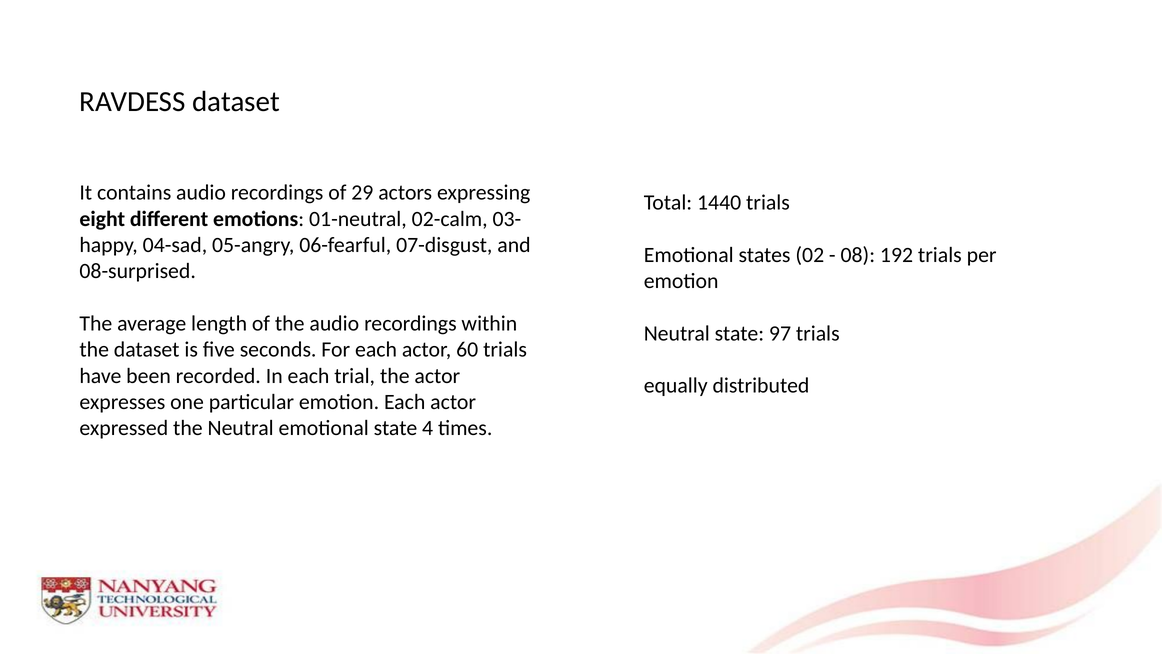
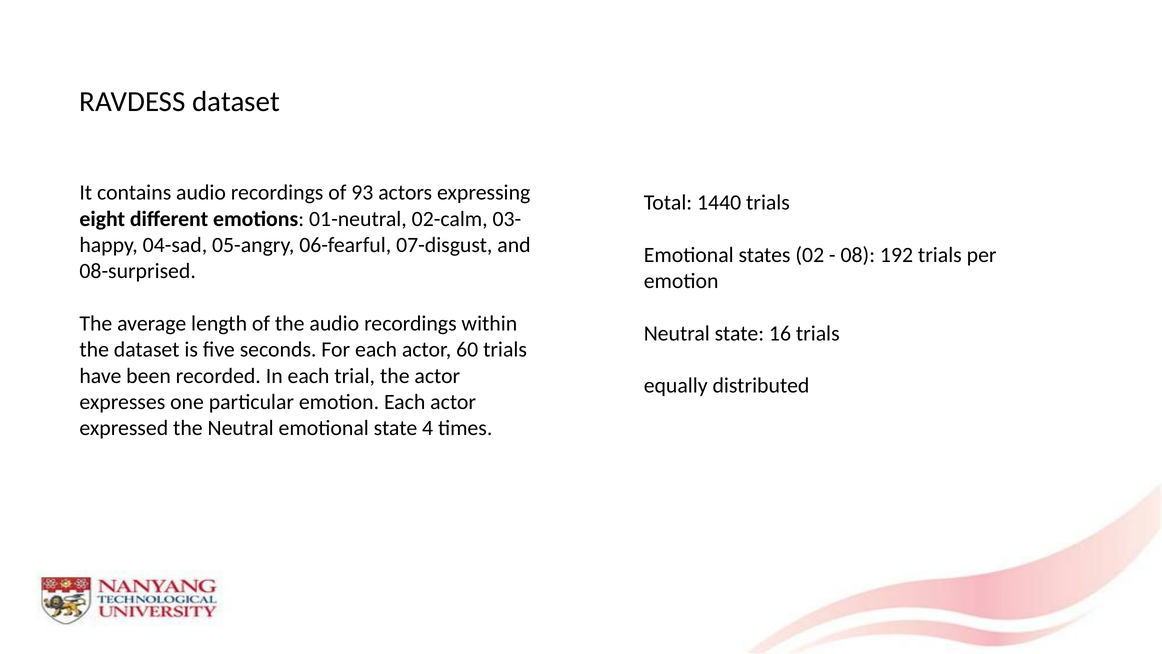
29: 29 -> 93
97: 97 -> 16
